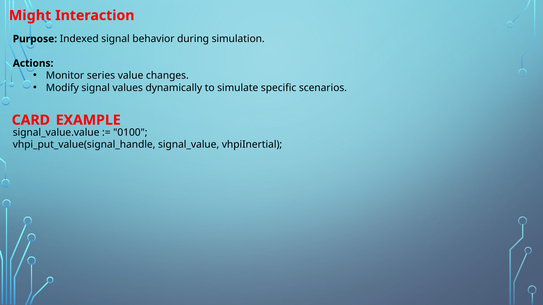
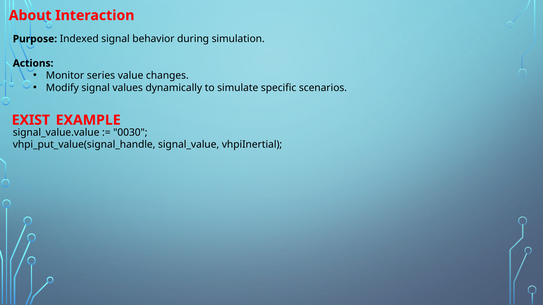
Might: Might -> About
CARD: CARD -> EXIST
0100: 0100 -> 0030
